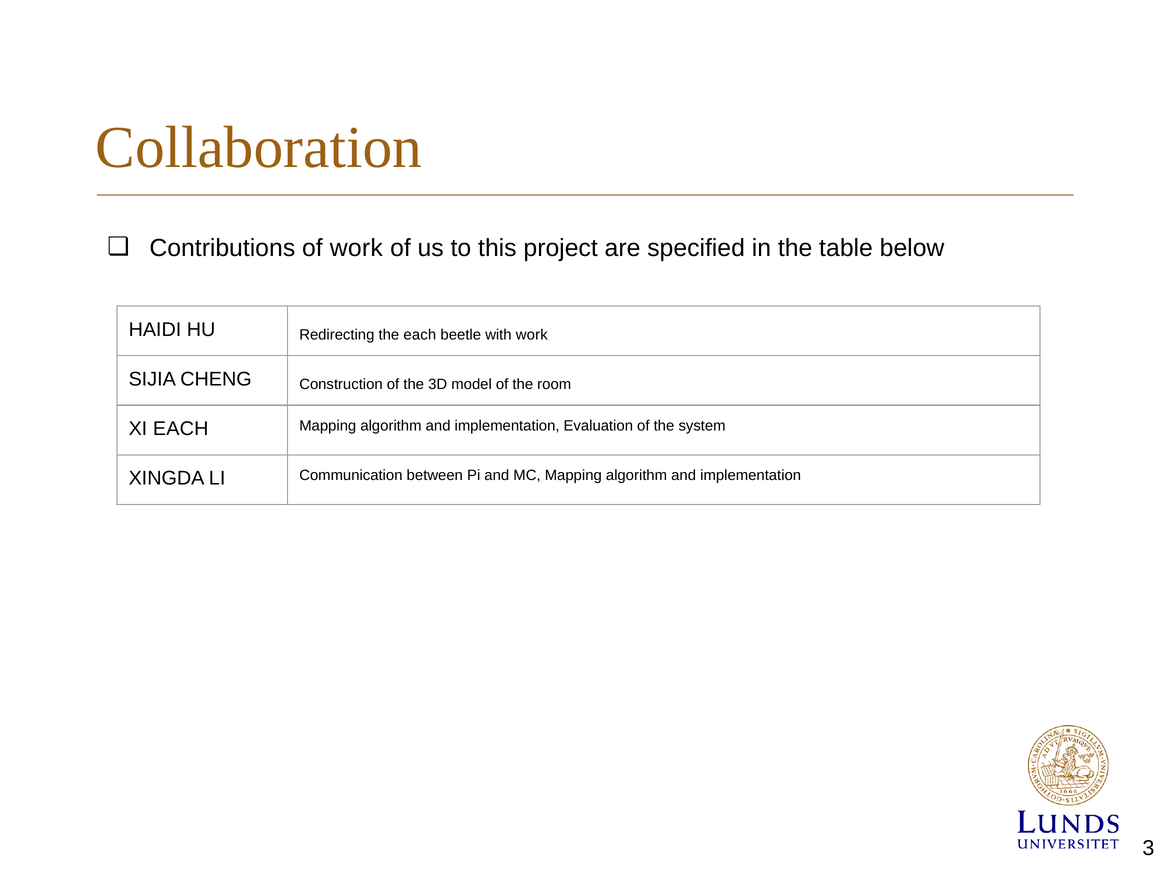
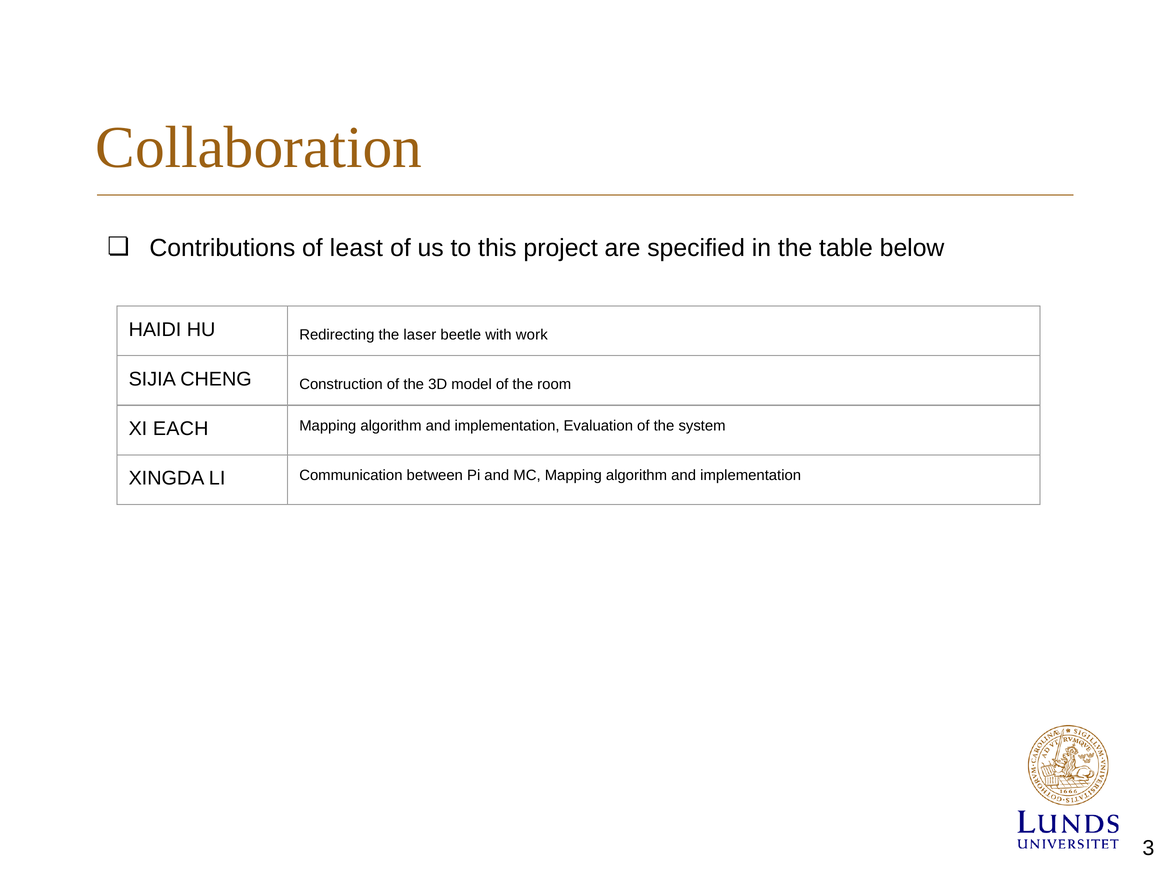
of work: work -> least
the each: each -> laser
